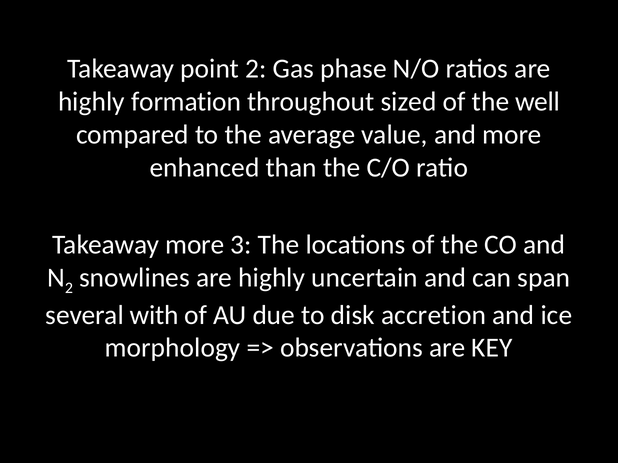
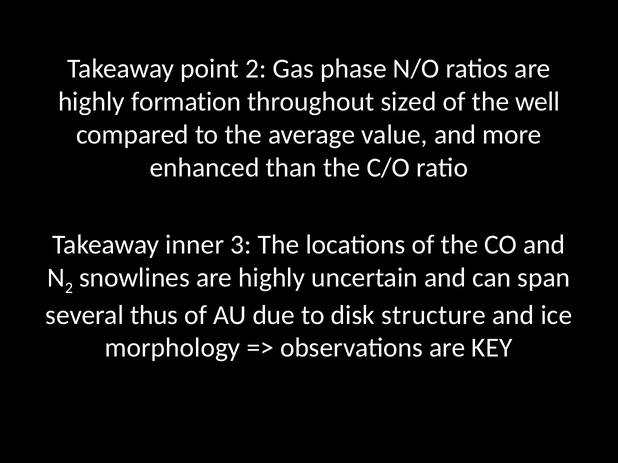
Takeaway more: more -> inner
with: with -> thus
accretion: accretion -> structure
